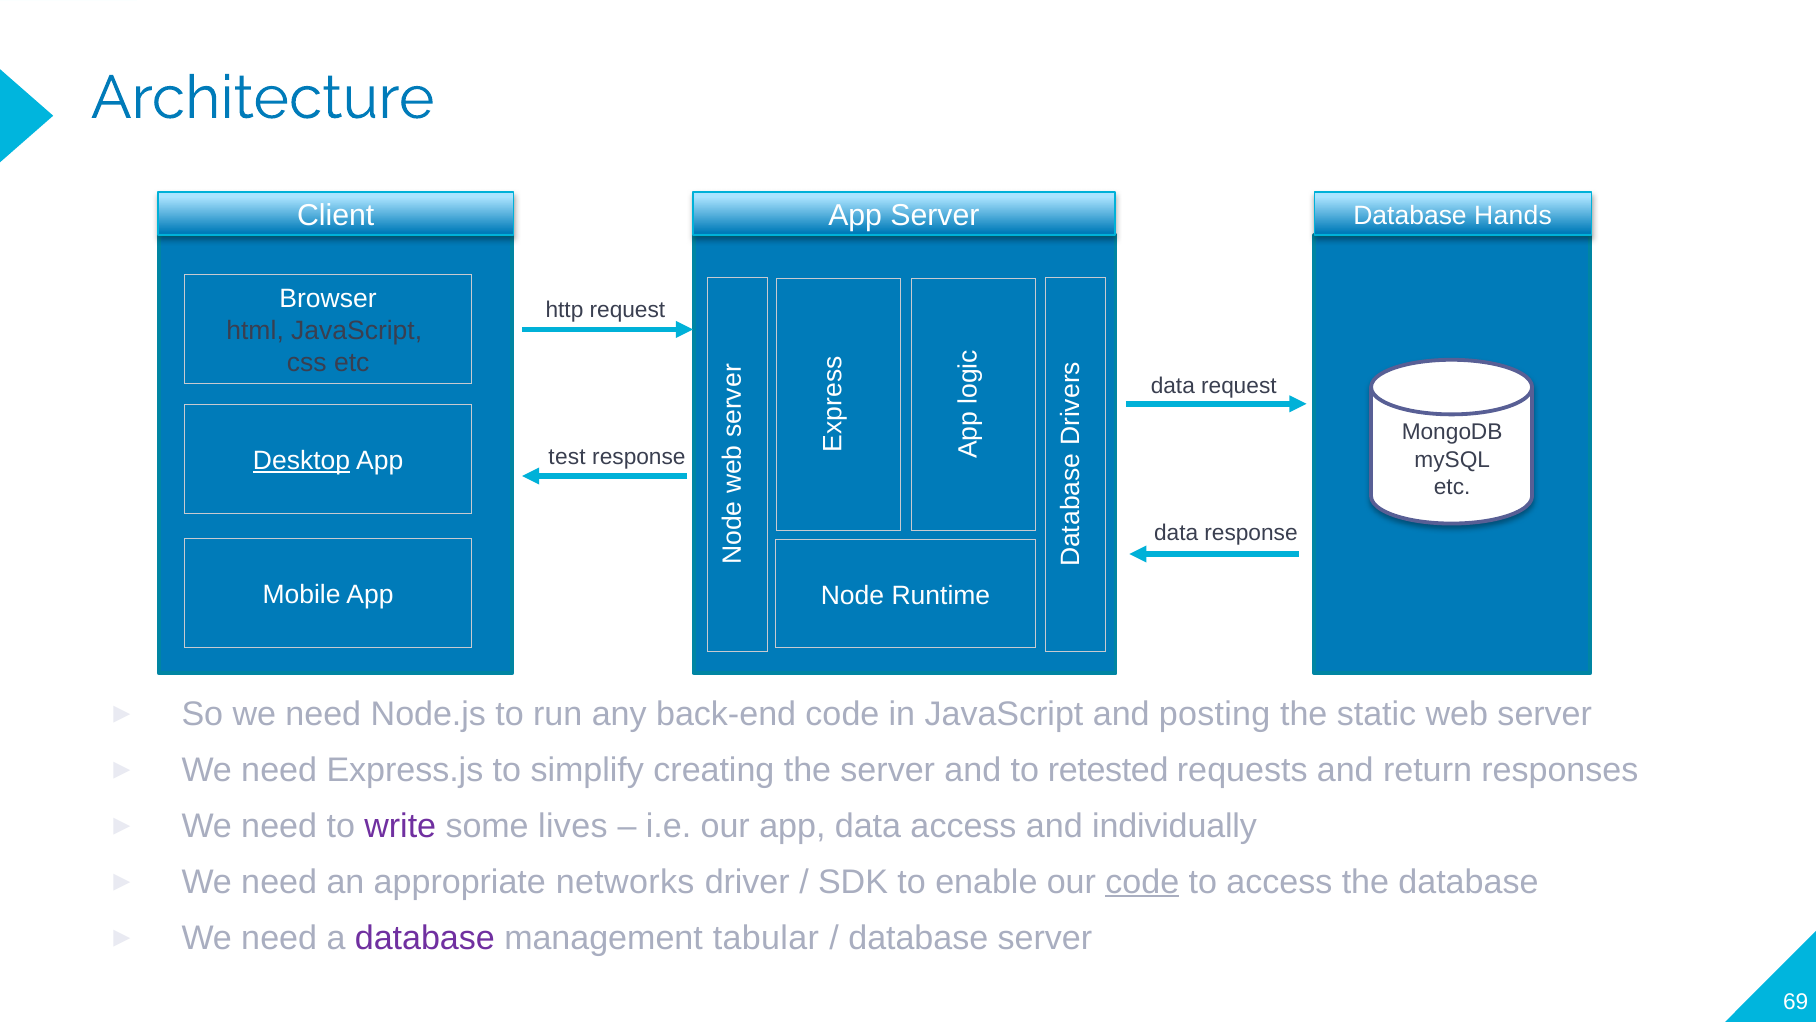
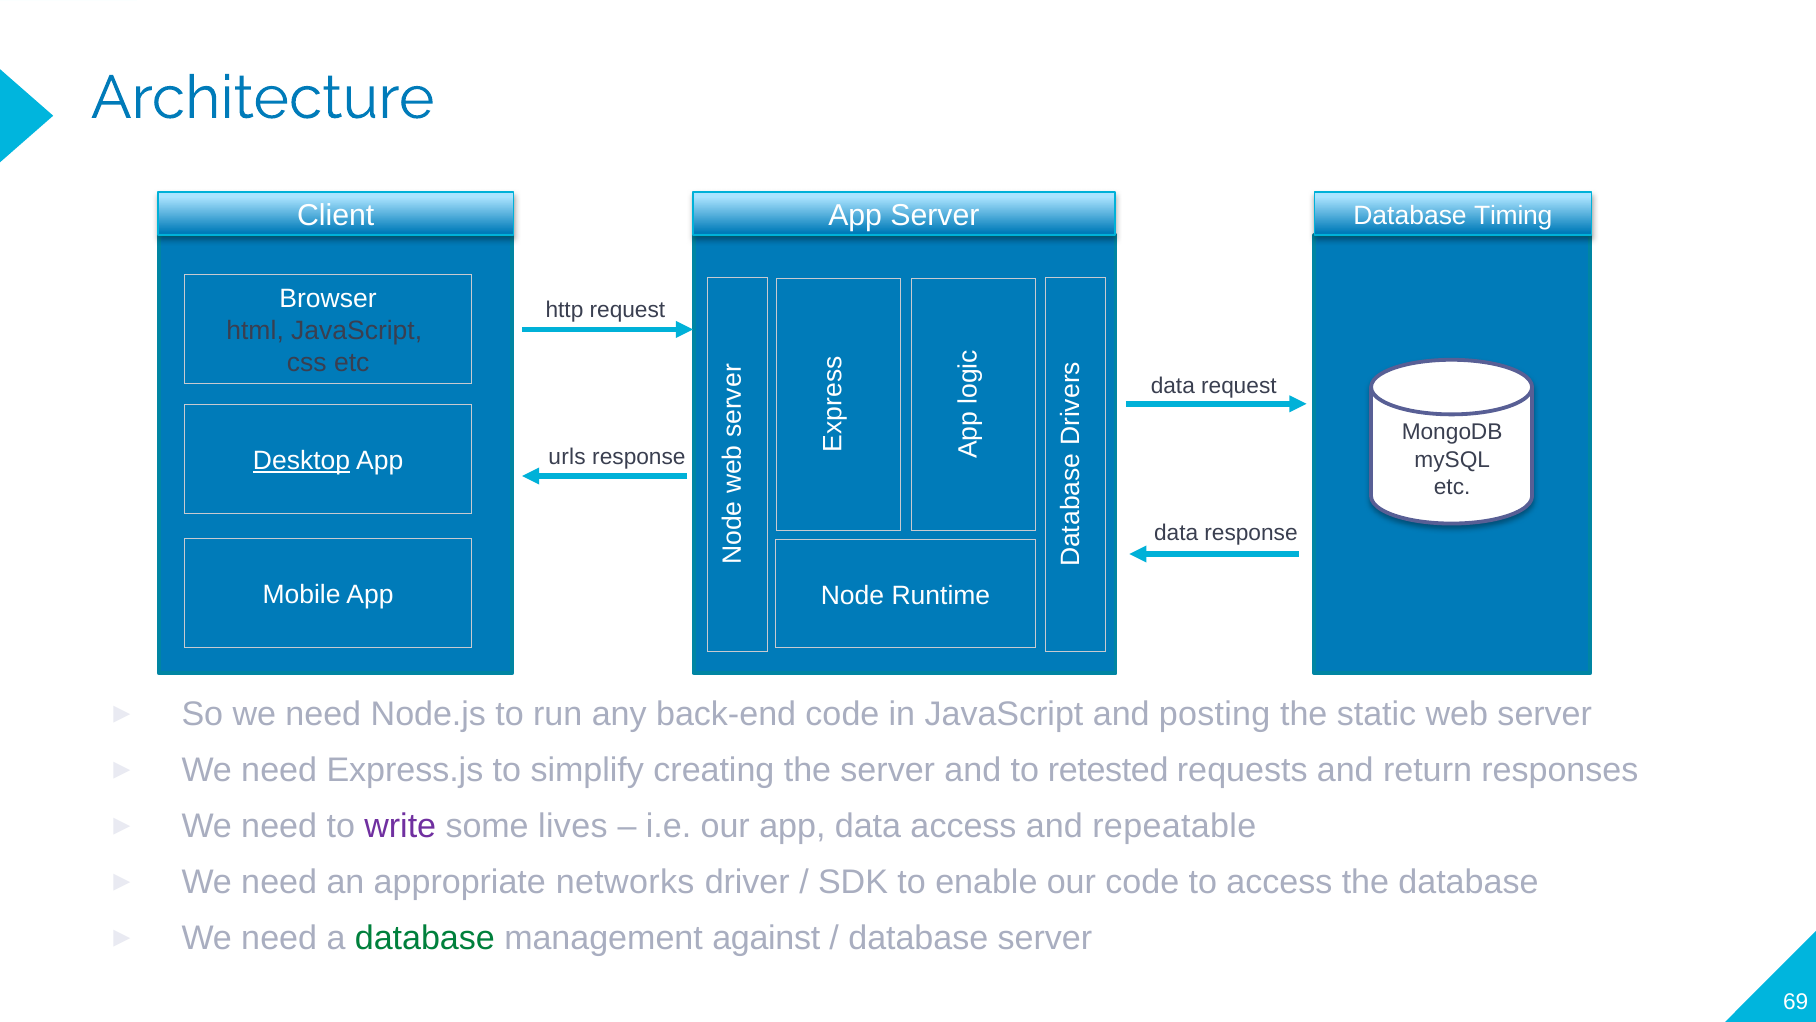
Hands: Hands -> Timing
test: test -> urls
individually: individually -> repeatable
code at (1142, 881) underline: present -> none
database at (425, 937) colour: purple -> green
tabular: tabular -> against
